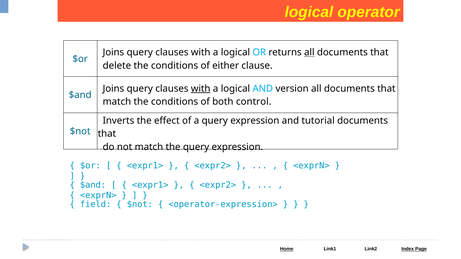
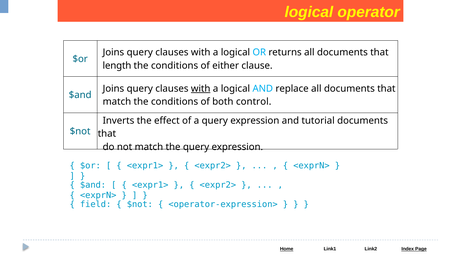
all at (309, 52) underline: present -> none
delete: delete -> length
version: version -> replace
